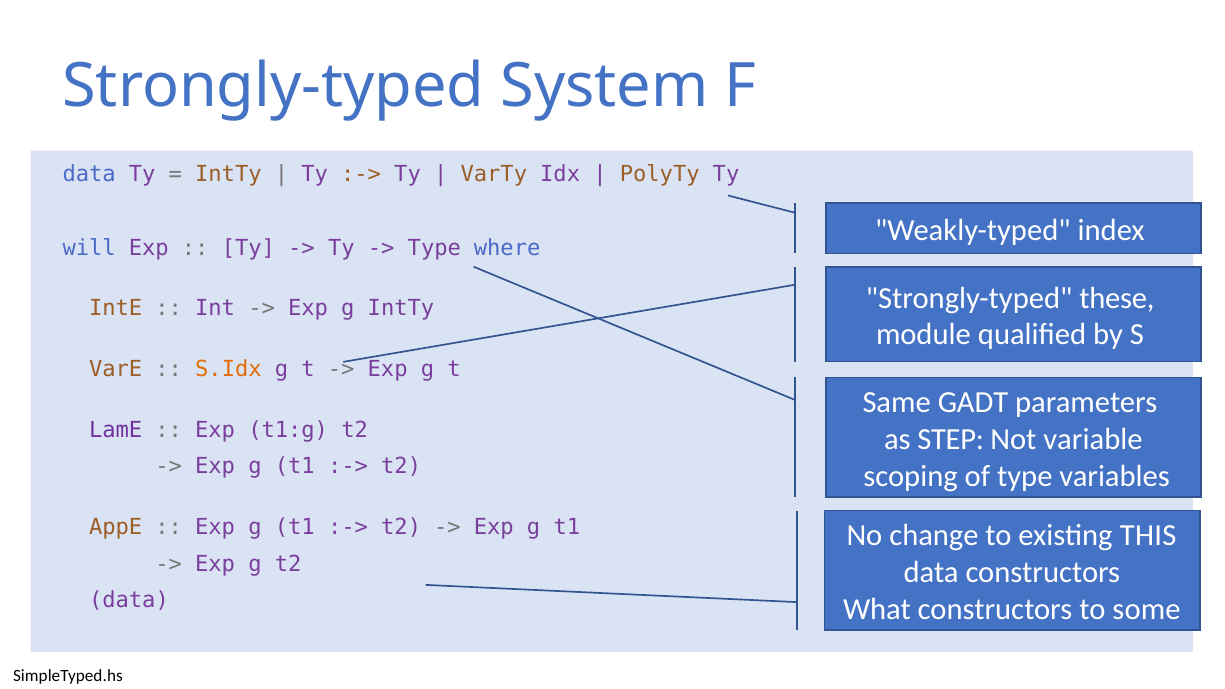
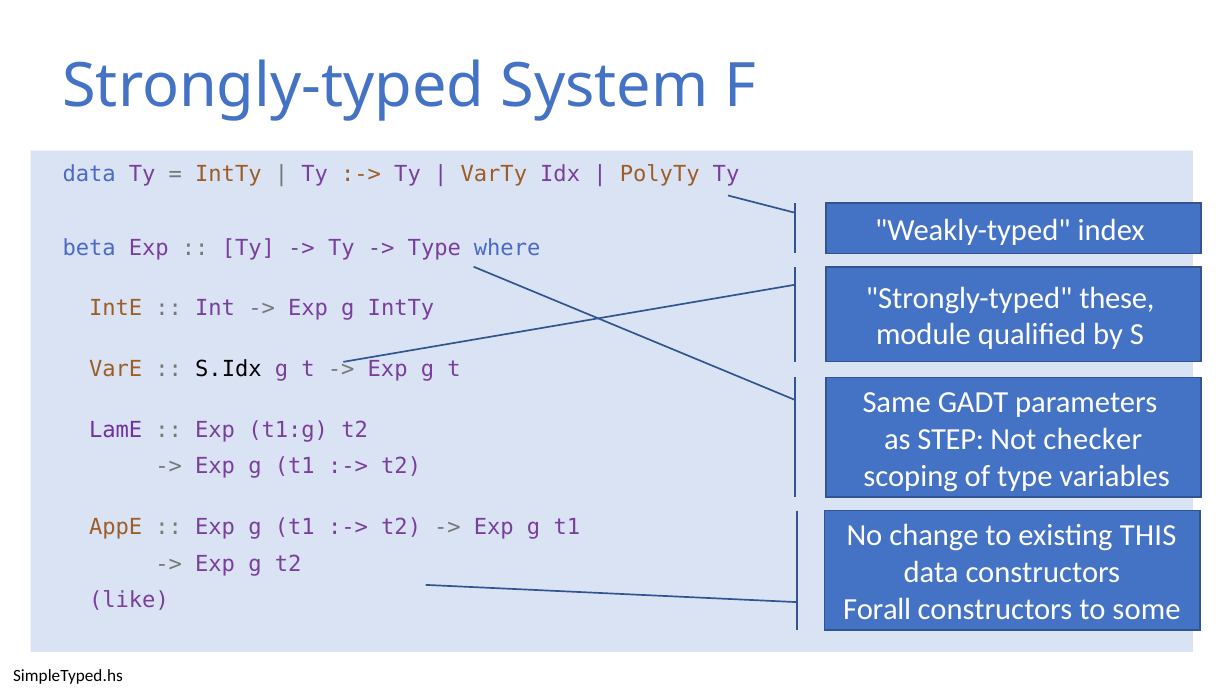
will: will -> beta
S.Idx colour: orange -> black
variable: variable -> checker
data at (129, 601): data -> like
What: What -> Forall
